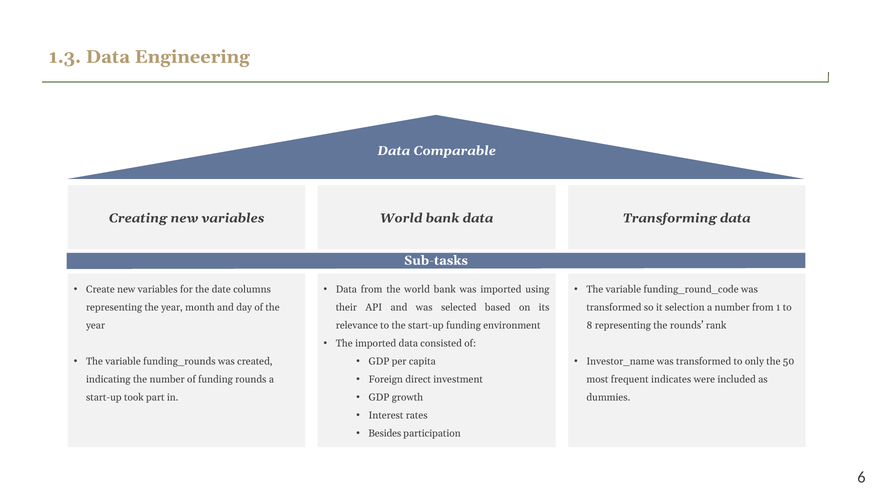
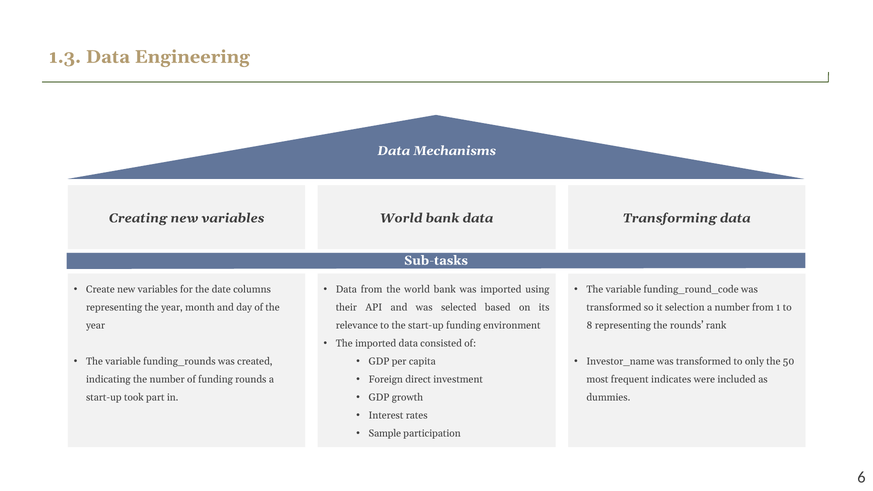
Comparable: Comparable -> Mechanisms
Besides: Besides -> Sample
